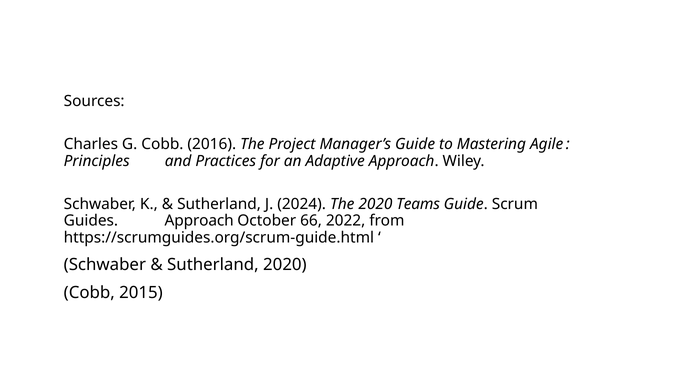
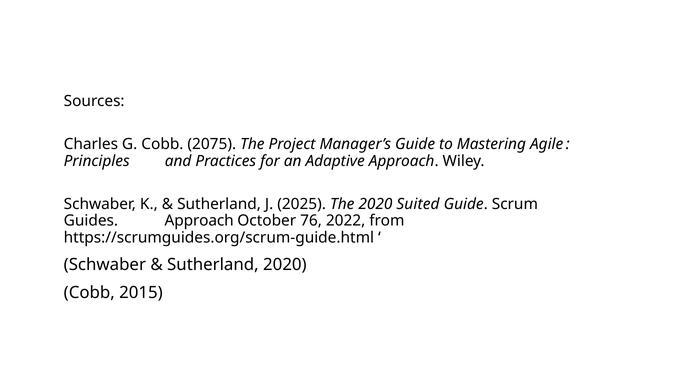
2016: 2016 -> 2075
2024: 2024 -> 2025
Teams: Teams -> Suited
66: 66 -> 76
